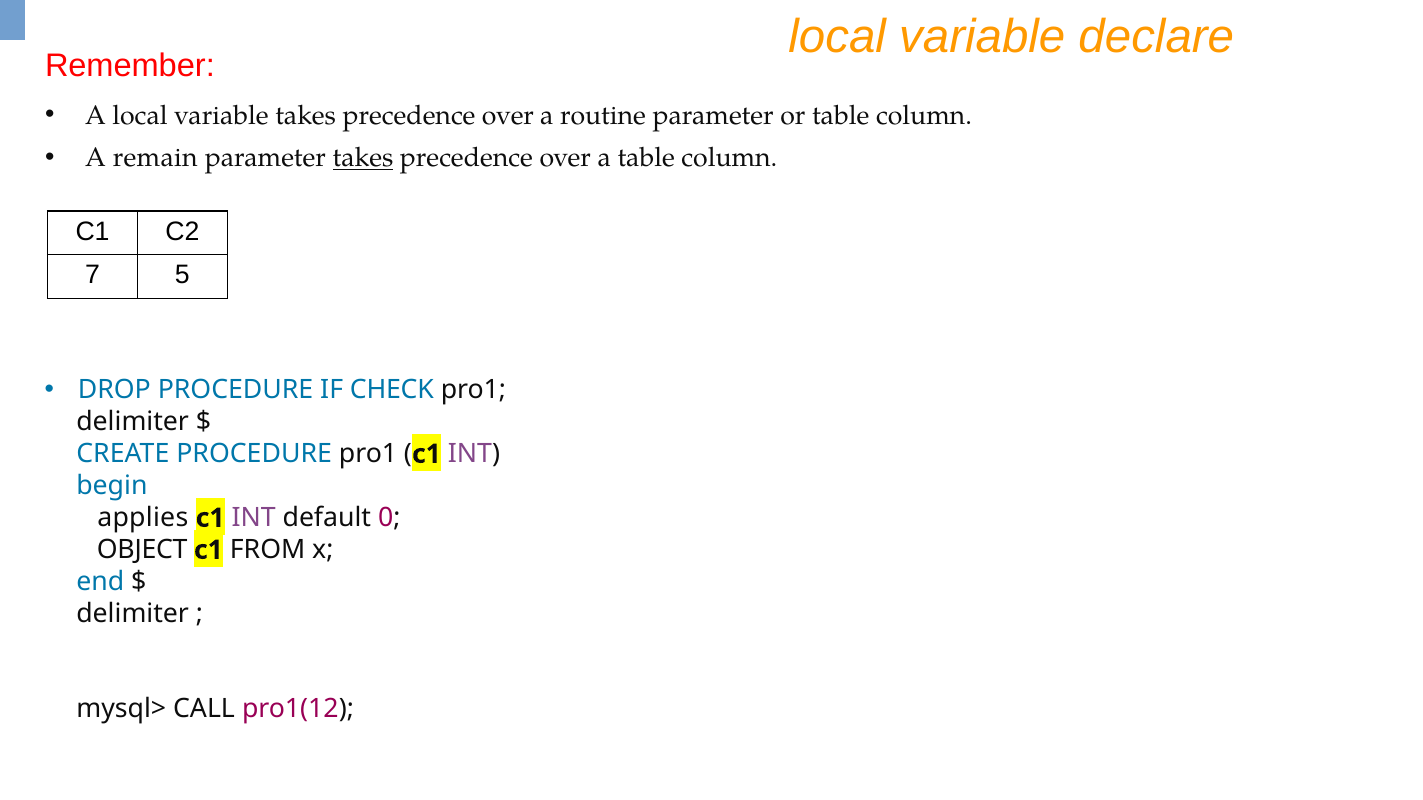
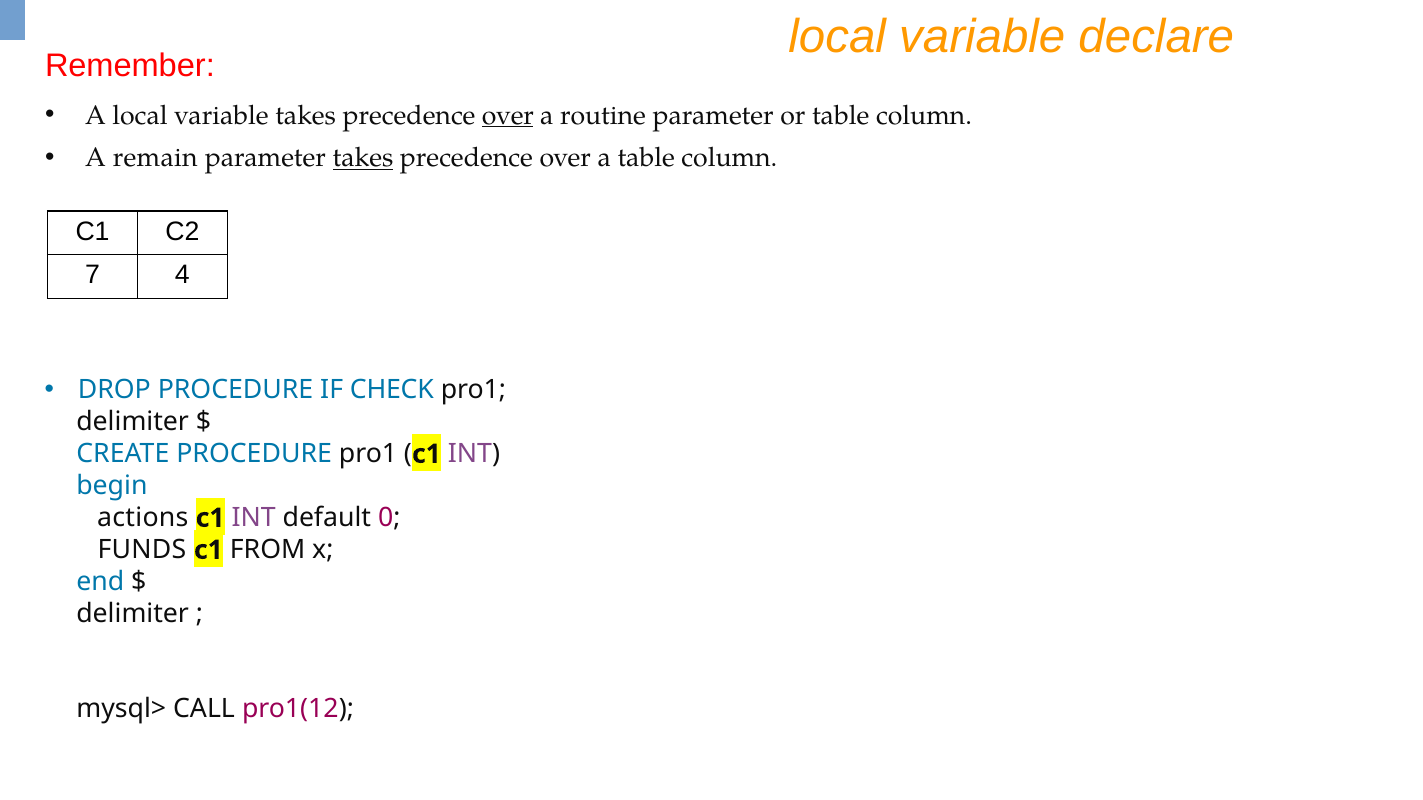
over at (508, 115) underline: none -> present
5: 5 -> 4
applies: applies -> actions
OBJECT: OBJECT -> FUNDS
